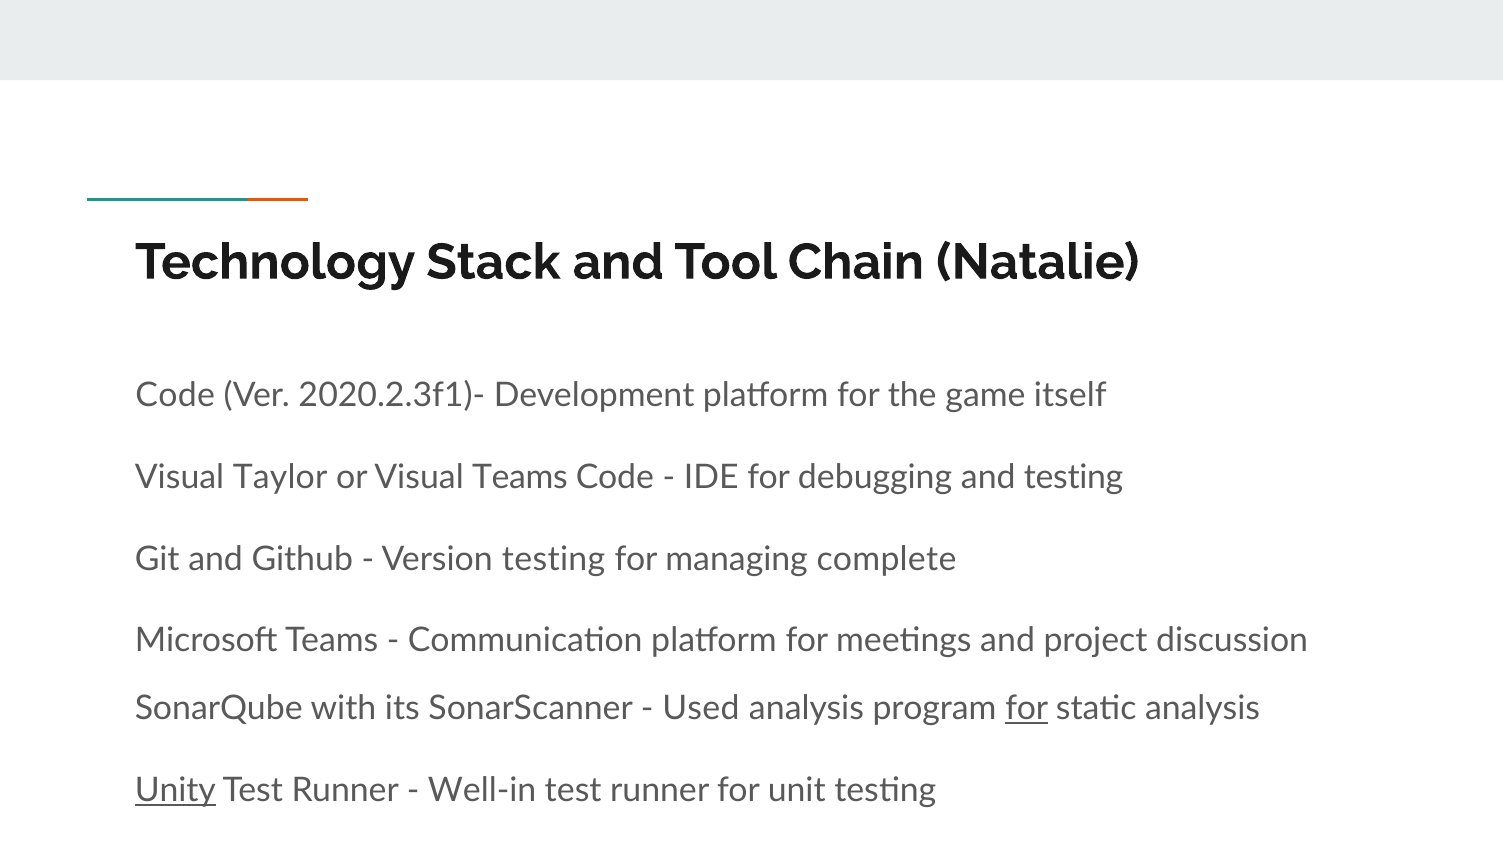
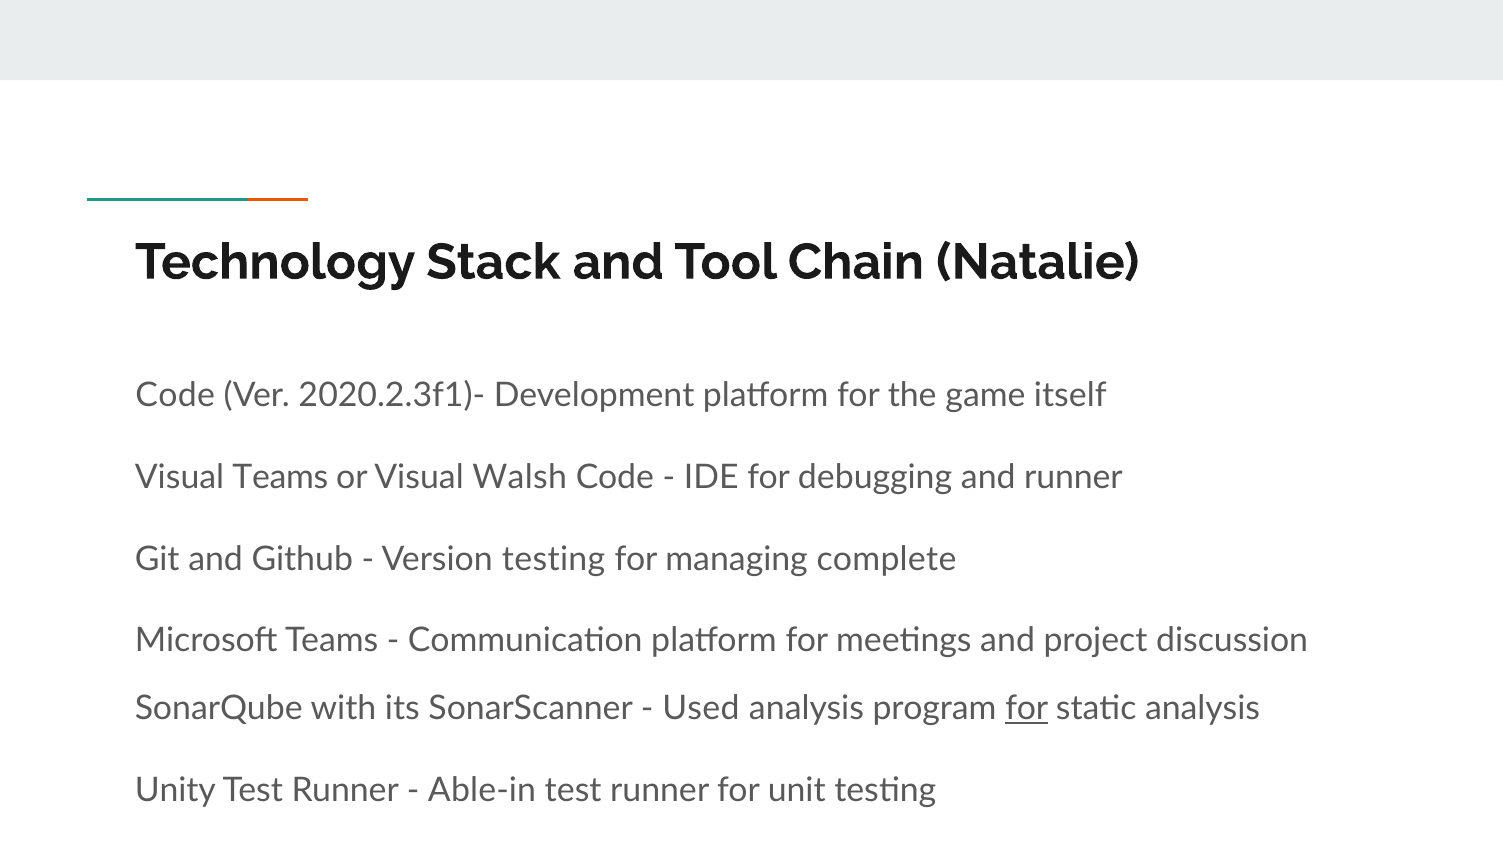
Visual Taylor: Taylor -> Teams
Visual Teams: Teams -> Walsh
and testing: testing -> runner
Unity underline: present -> none
Well-in: Well-in -> Able-in
